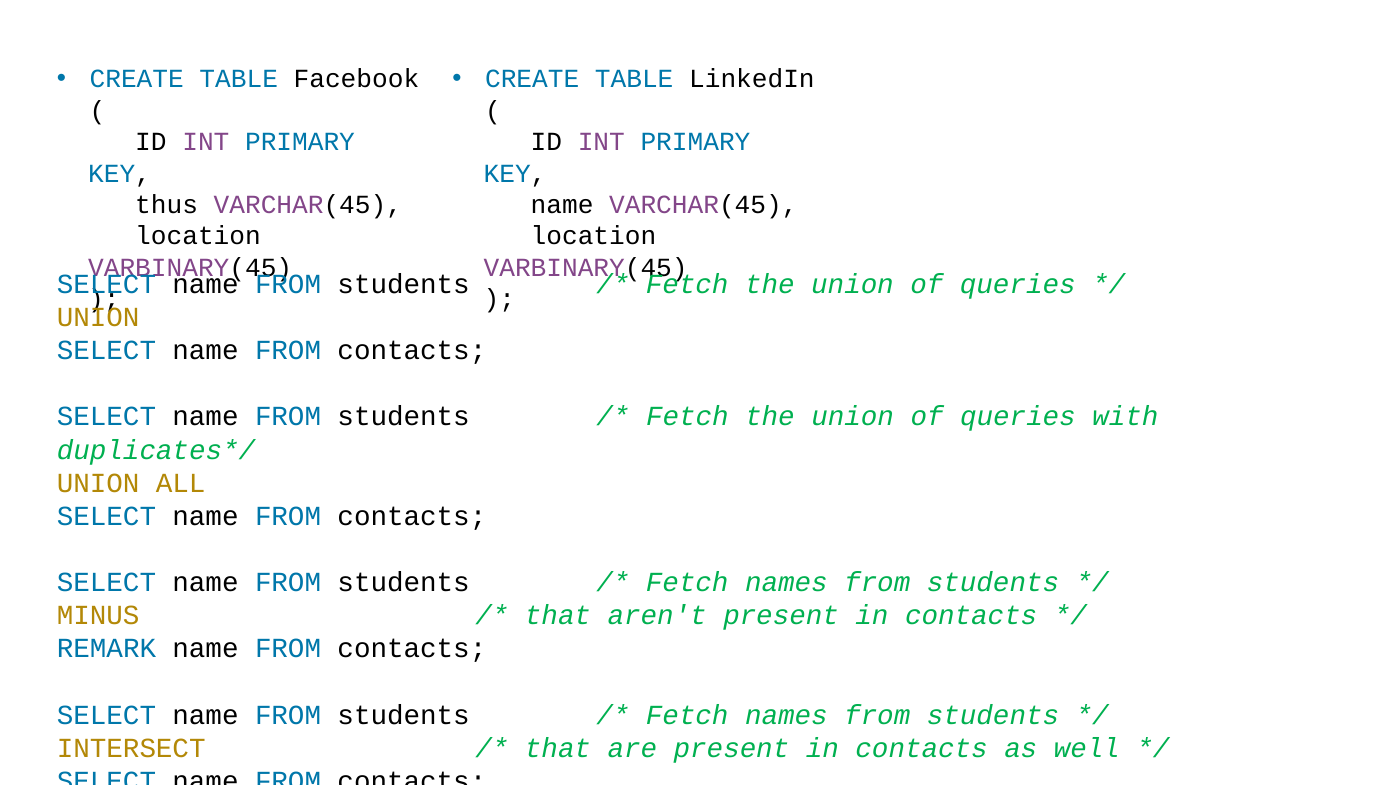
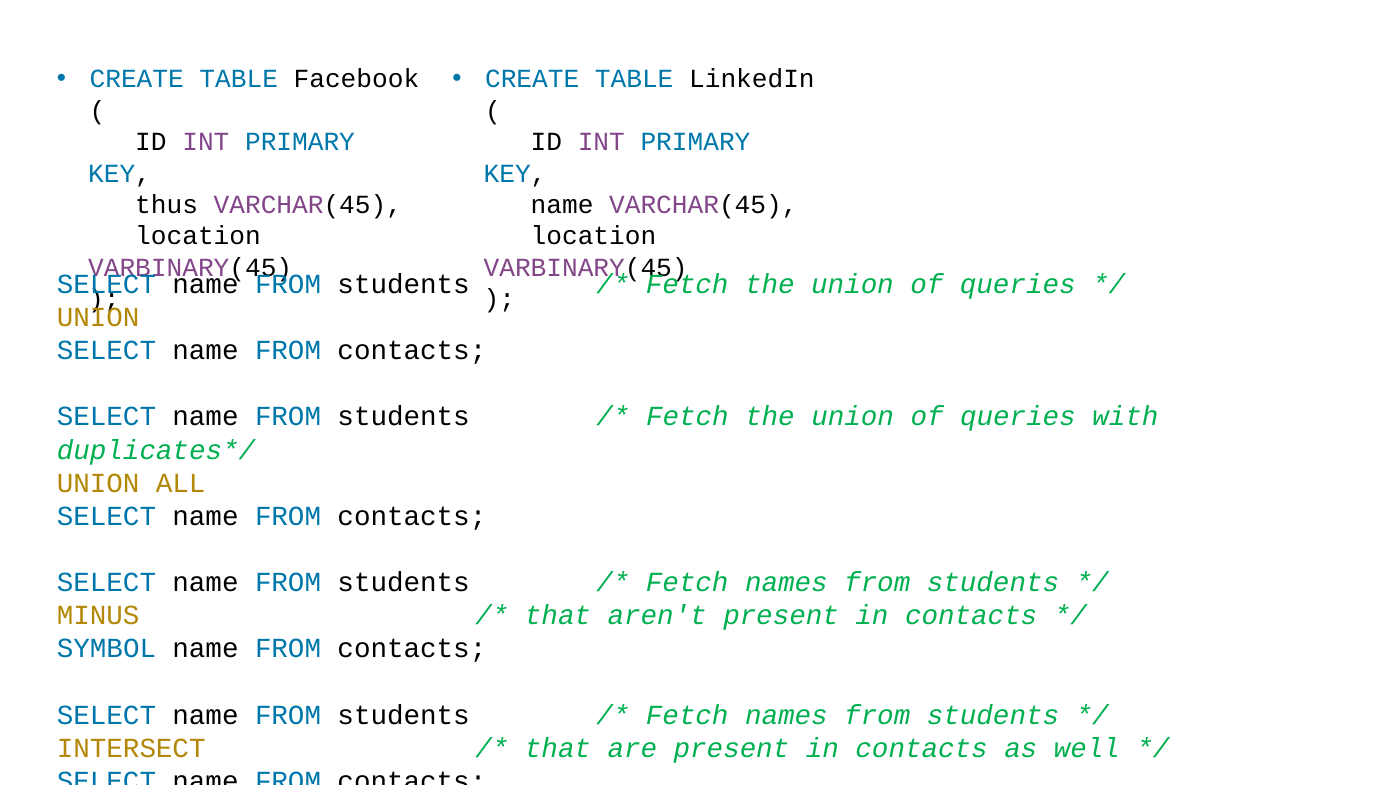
REMARK: REMARK -> SYMBOL
